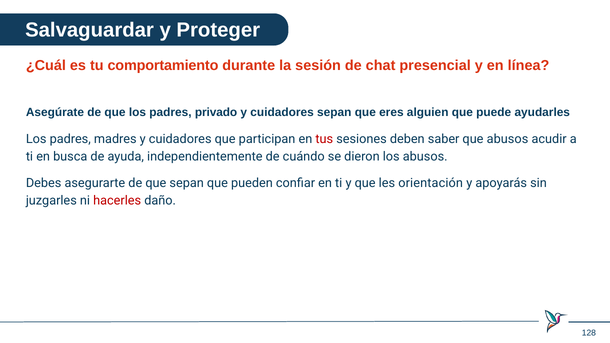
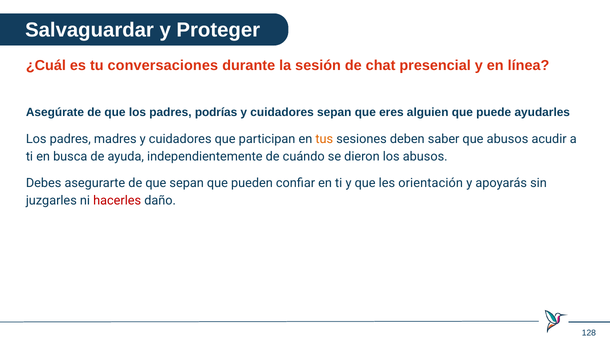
comportamiento: comportamiento -> conversaciones
privado: privado -> podrías
tus colour: red -> orange
